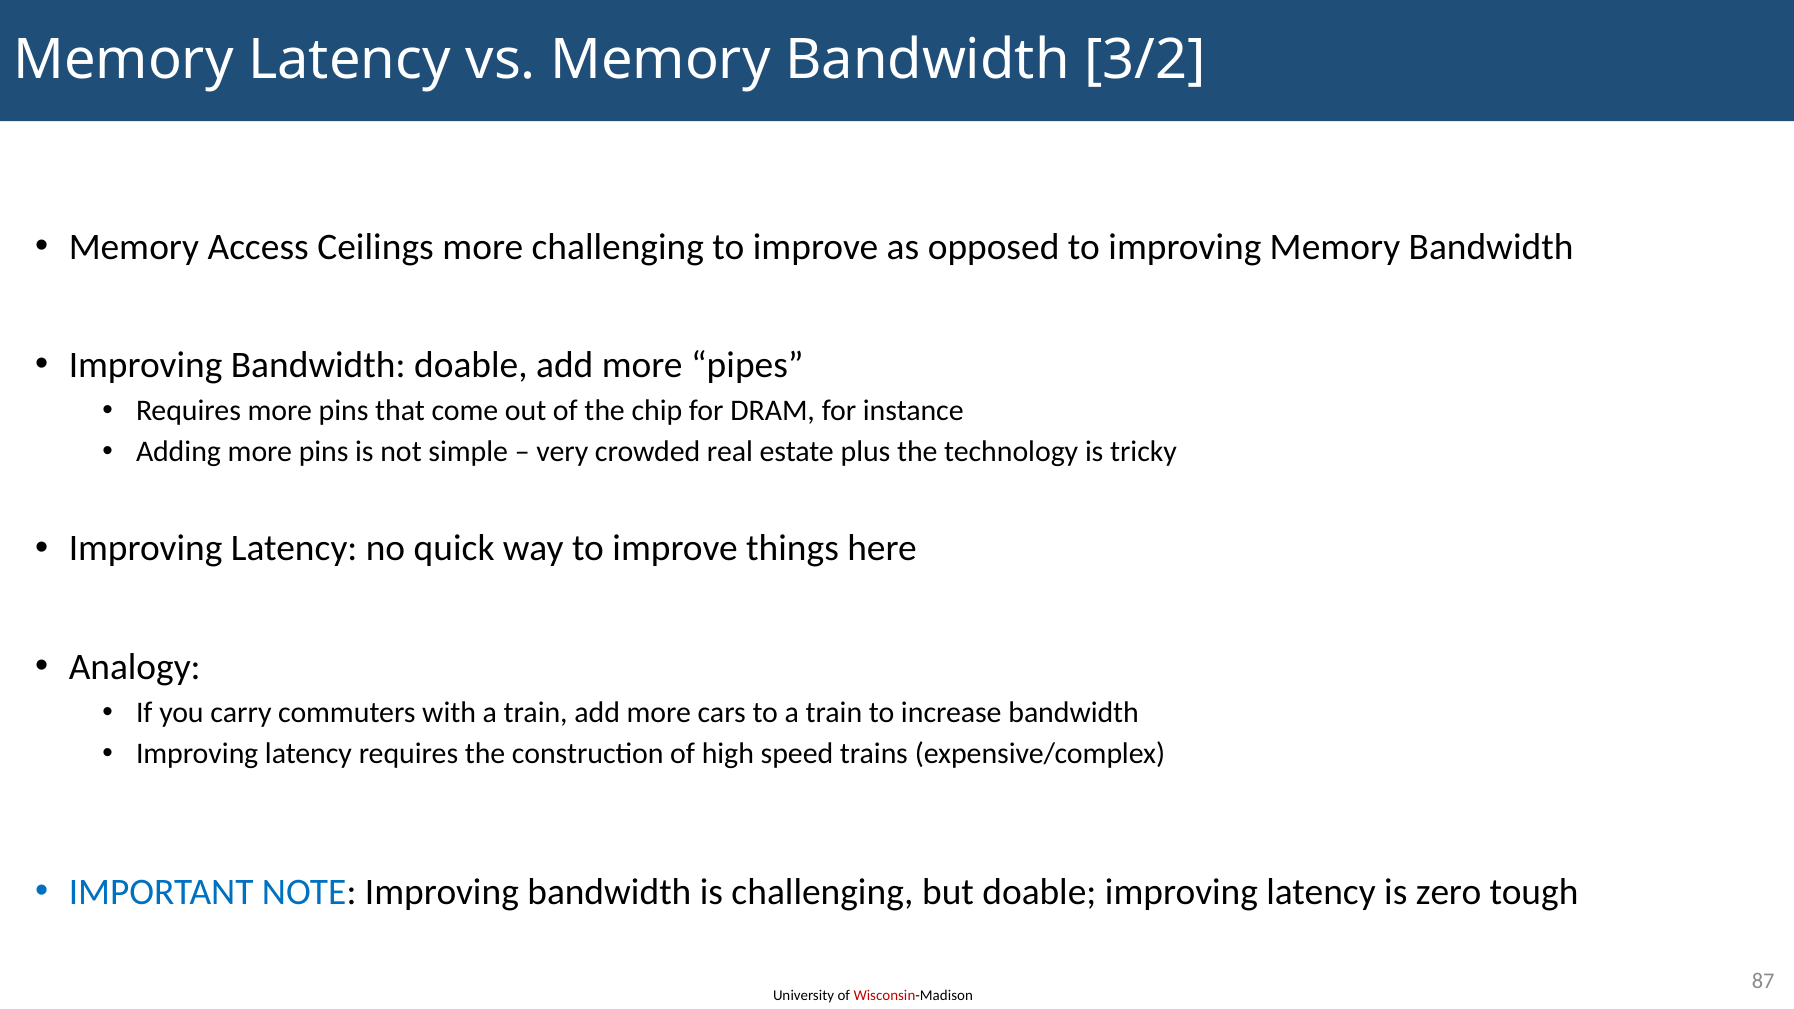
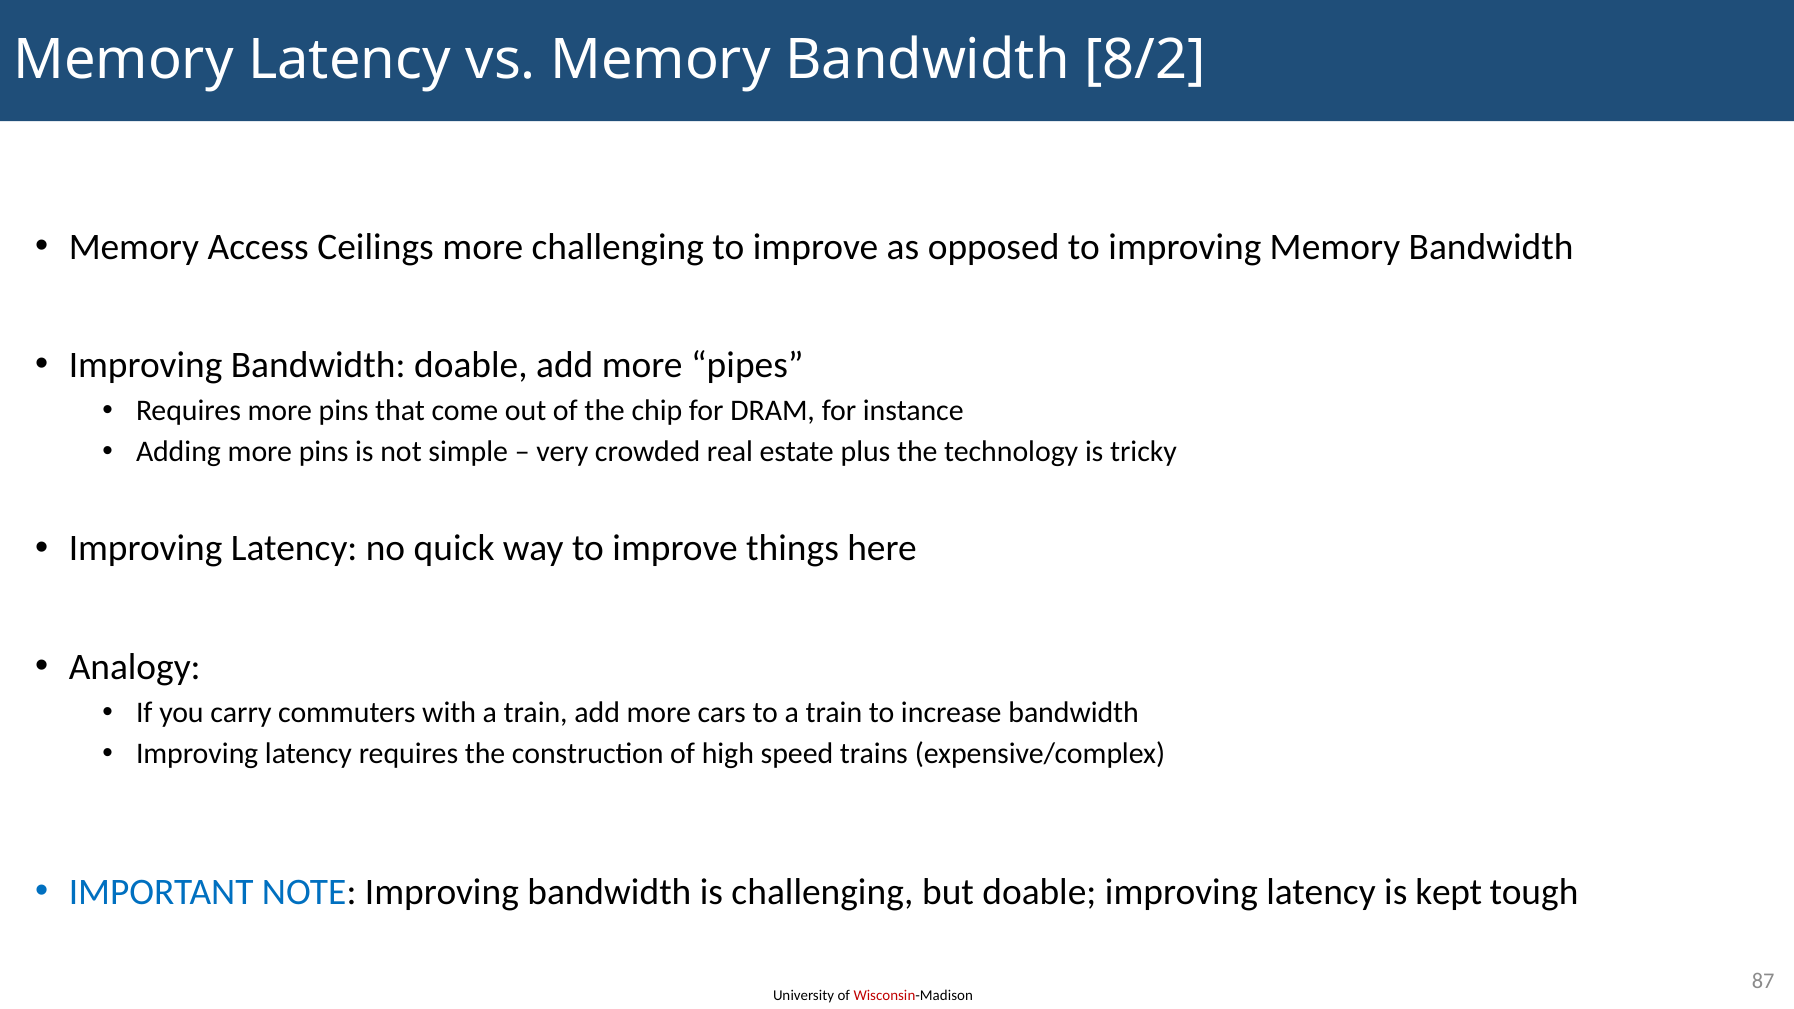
3/2: 3/2 -> 8/2
zero: zero -> kept
